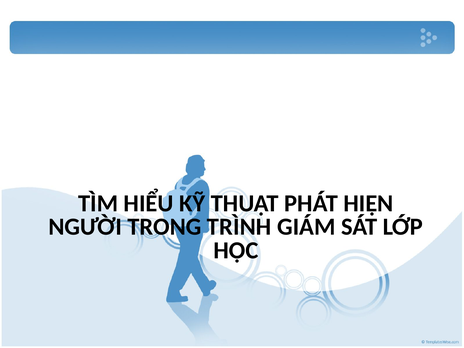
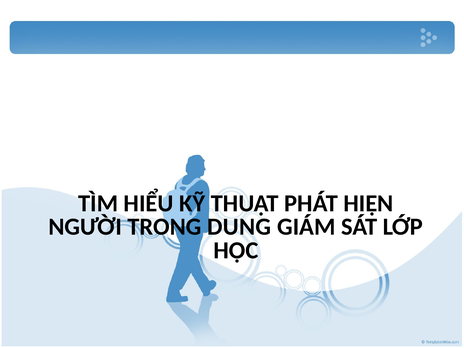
TRÌNH: TRÌNH -> DUNG
